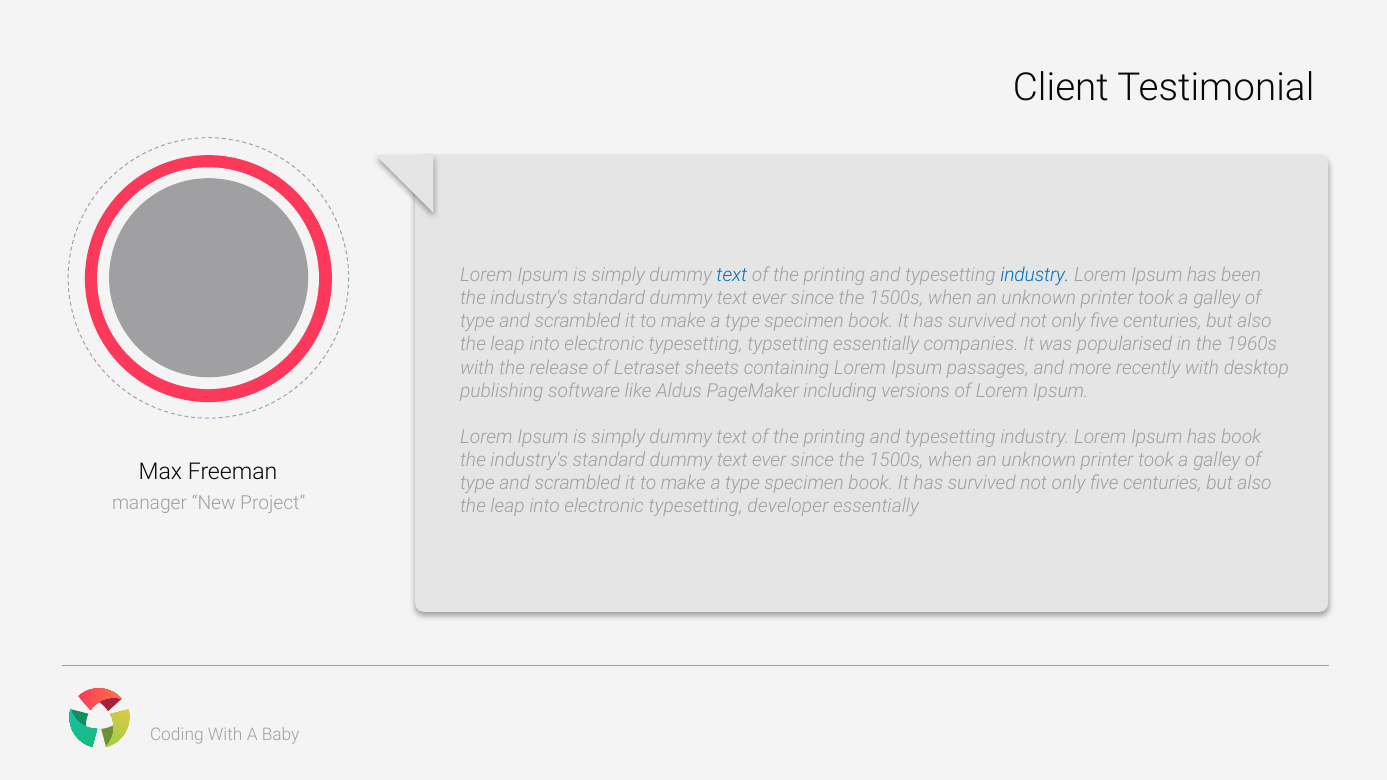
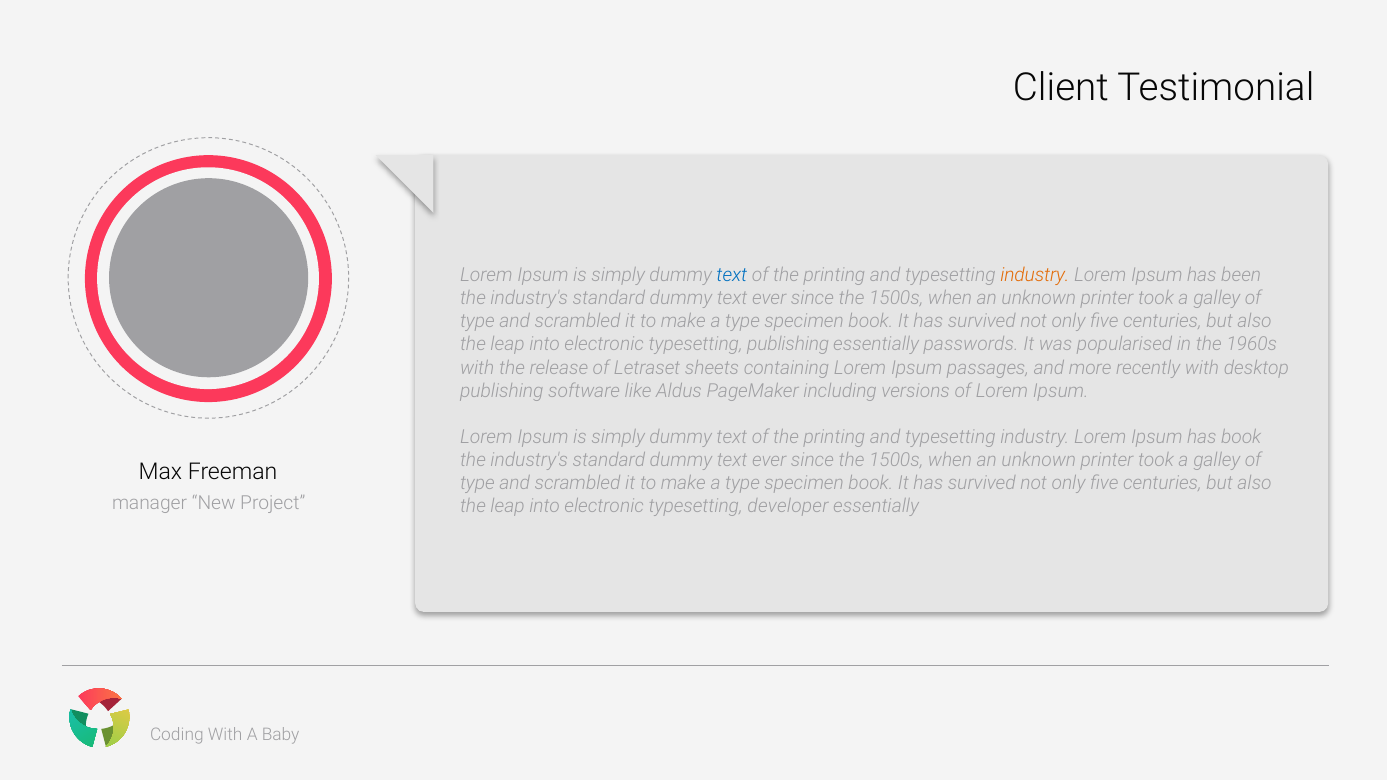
industry at (1035, 275) colour: blue -> orange
typesetting typsetting: typsetting -> publishing
companies: companies -> passwords
